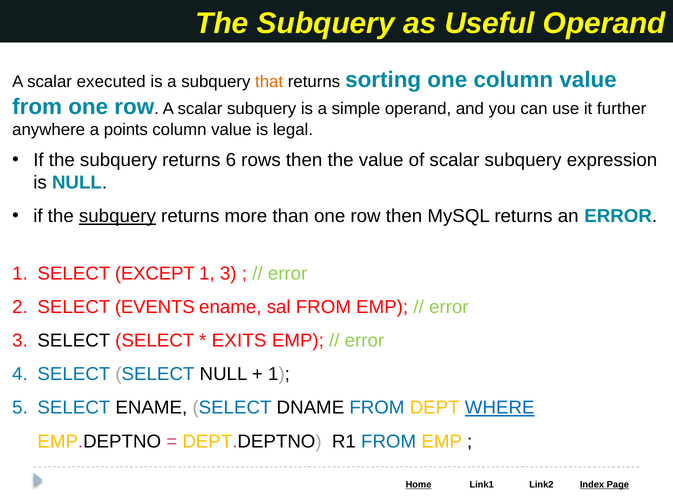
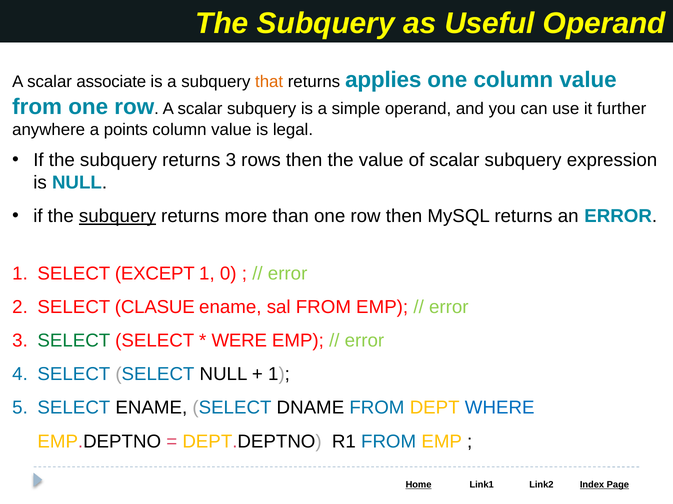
executed: executed -> associate
sorting: sorting -> applies
returns 6: 6 -> 3
1 3: 3 -> 0
EVENTS: EVENTS -> CLASUE
SELECT at (74, 341) colour: black -> green
EXITS: EXITS -> WERE
WHERE underline: present -> none
